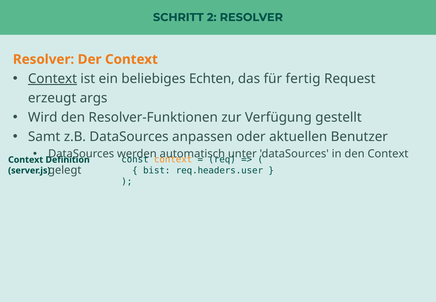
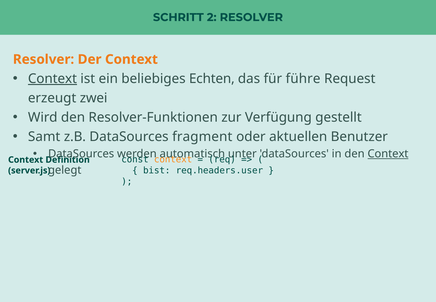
fertig: fertig -> führe
args: args -> zwei
anpassen: anpassen -> fragment
Context at (388, 154) underline: none -> present
